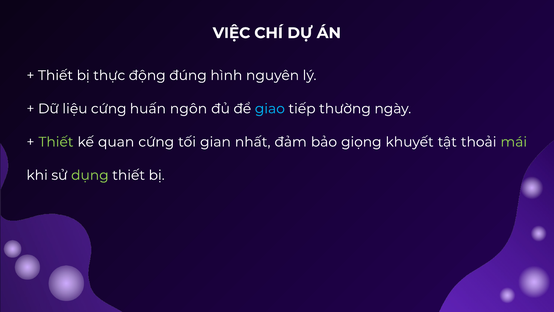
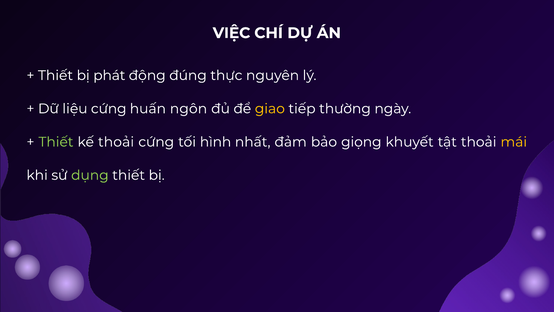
thực: thực -> phát
hình: hình -> thực
giao colour: light blue -> yellow
kế quan: quan -> thoải
gian: gian -> hình
mái colour: light green -> yellow
